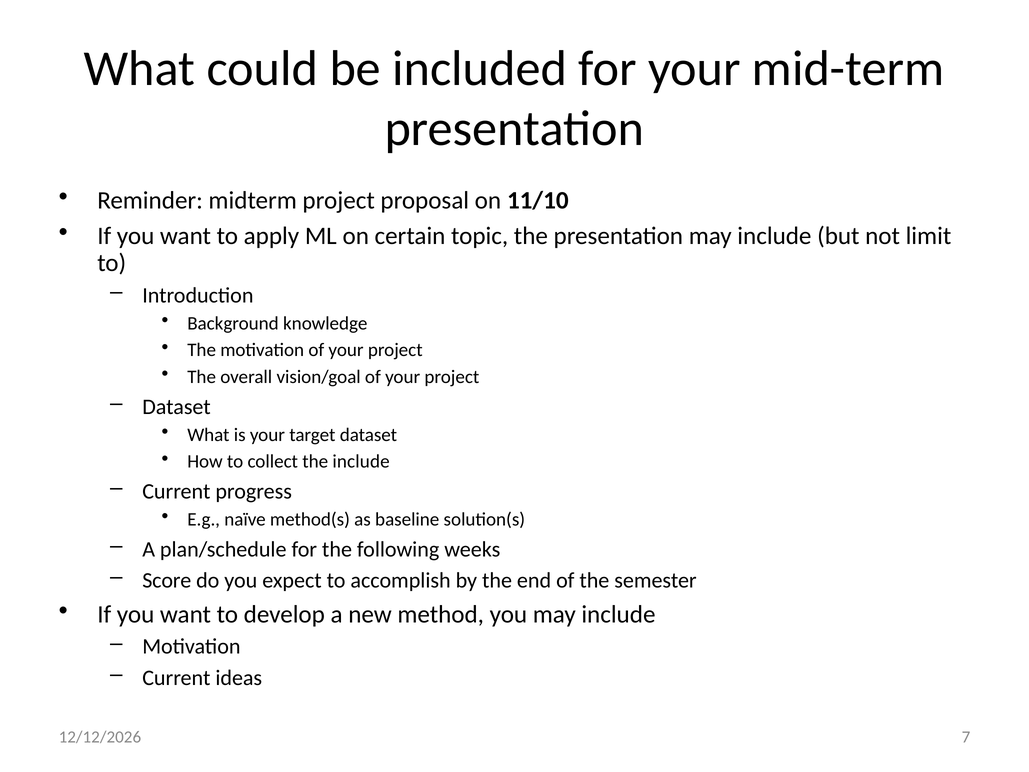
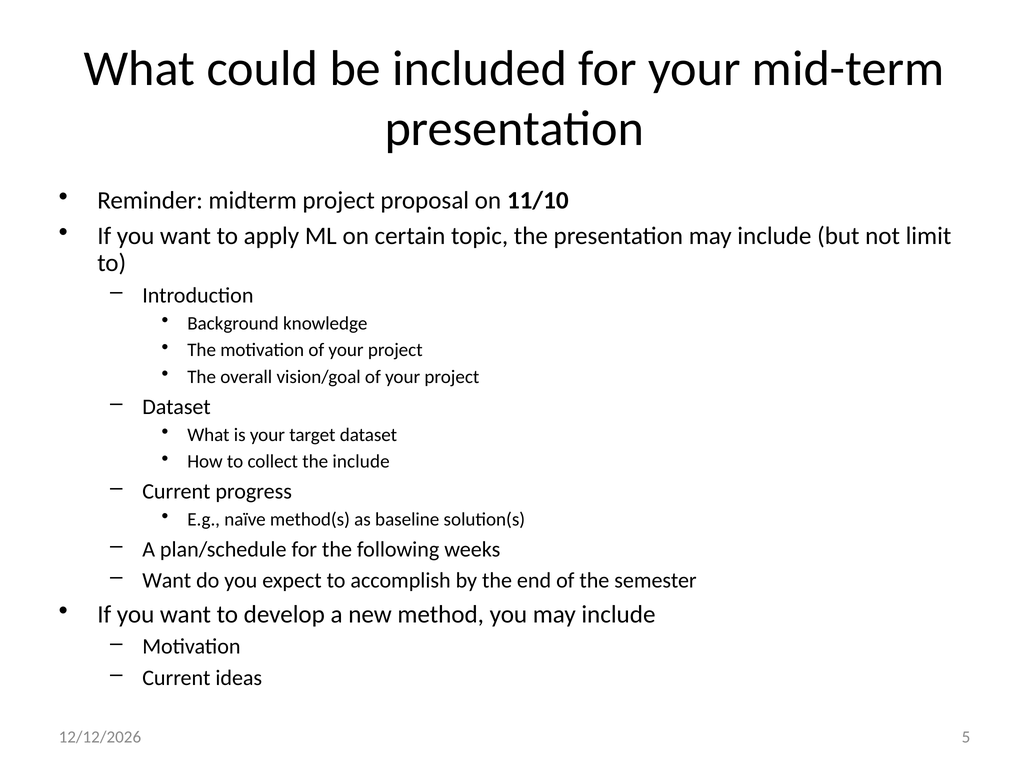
Score at (167, 580): Score -> Want
7: 7 -> 5
